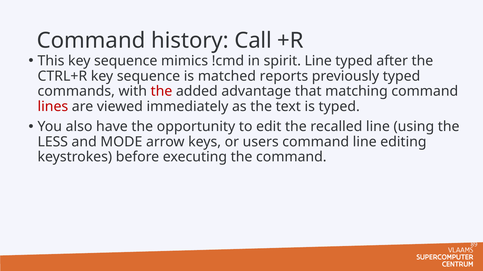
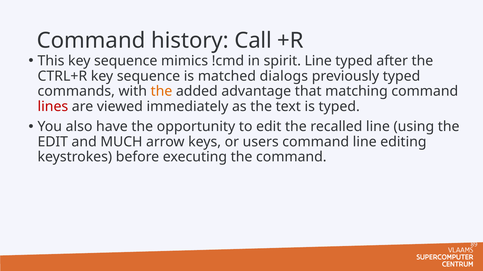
reports: reports -> dialogs
the at (161, 91) colour: red -> orange
LESS at (53, 142): LESS -> EDIT
MODE: MODE -> MUCH
